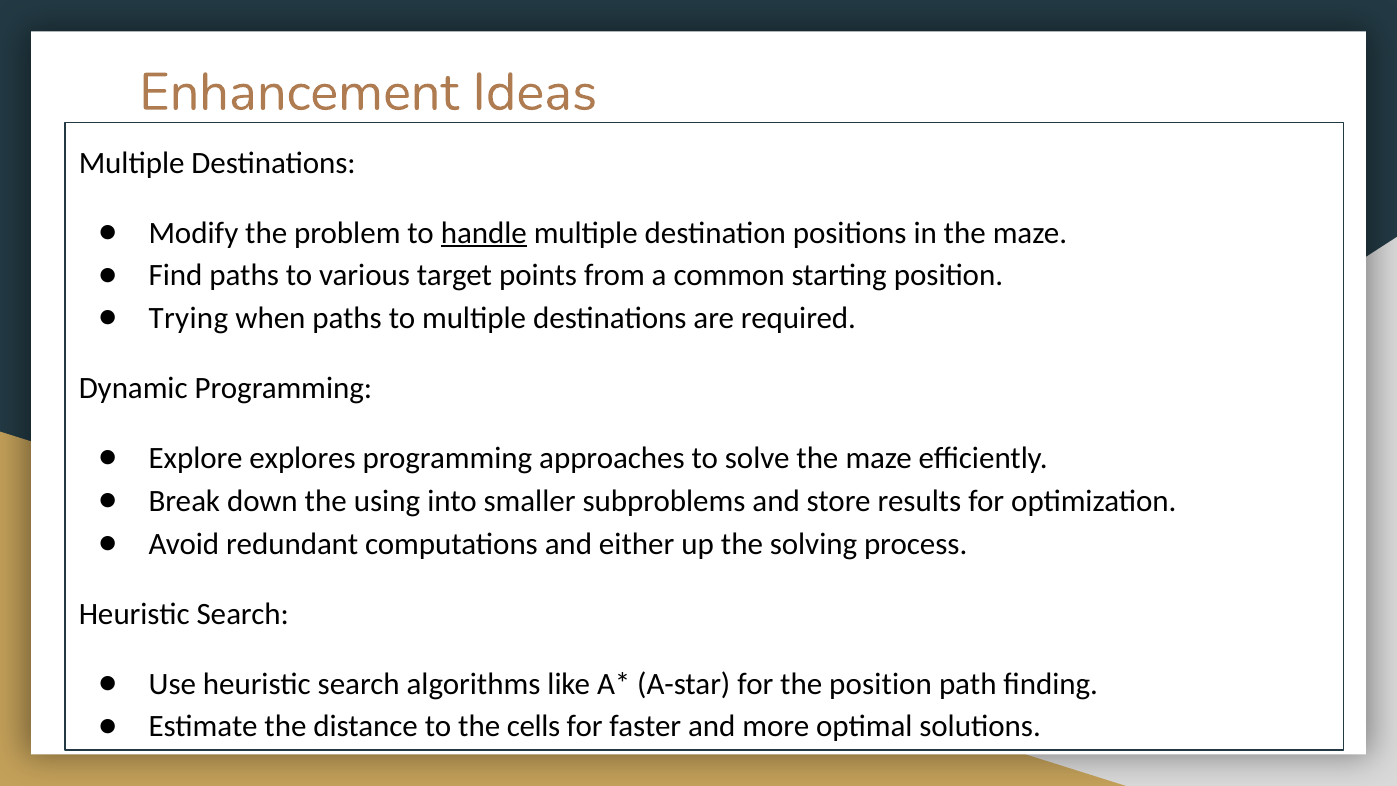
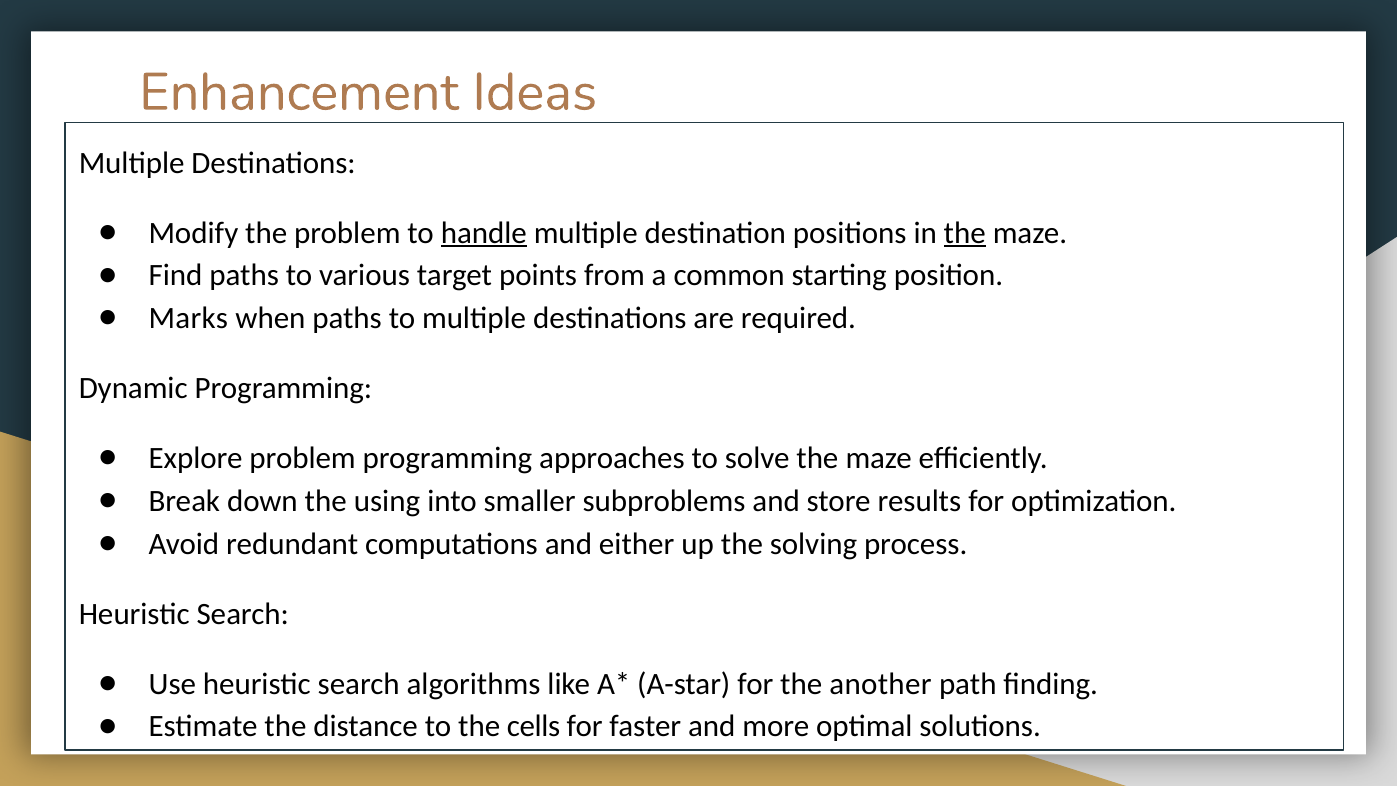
the at (965, 233) underline: none -> present
Trying: Trying -> Marks
Explore explores: explores -> problem
the position: position -> another
